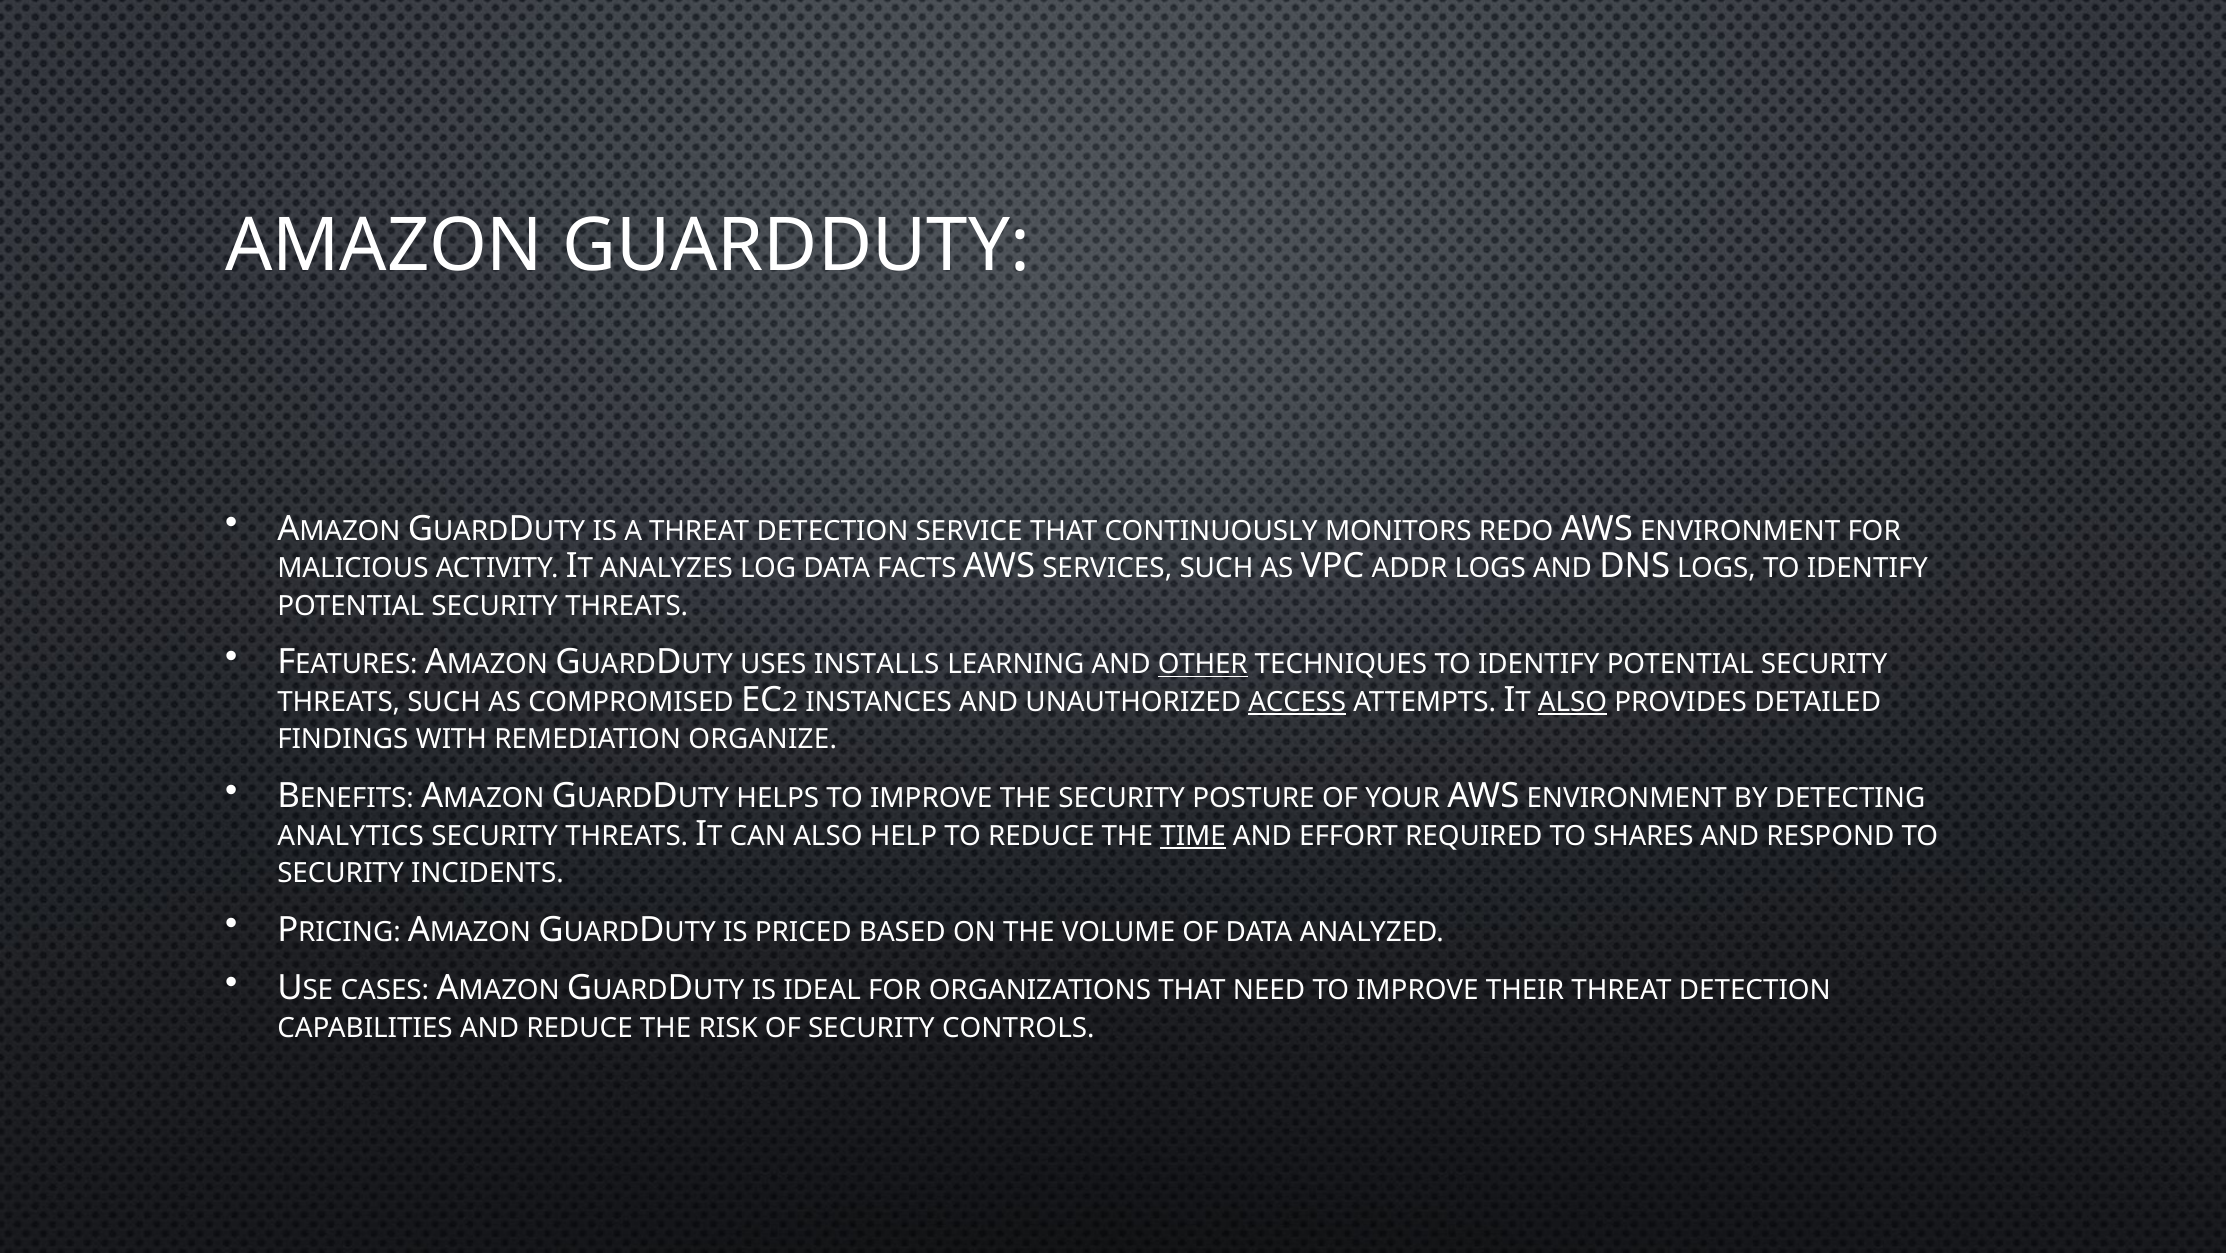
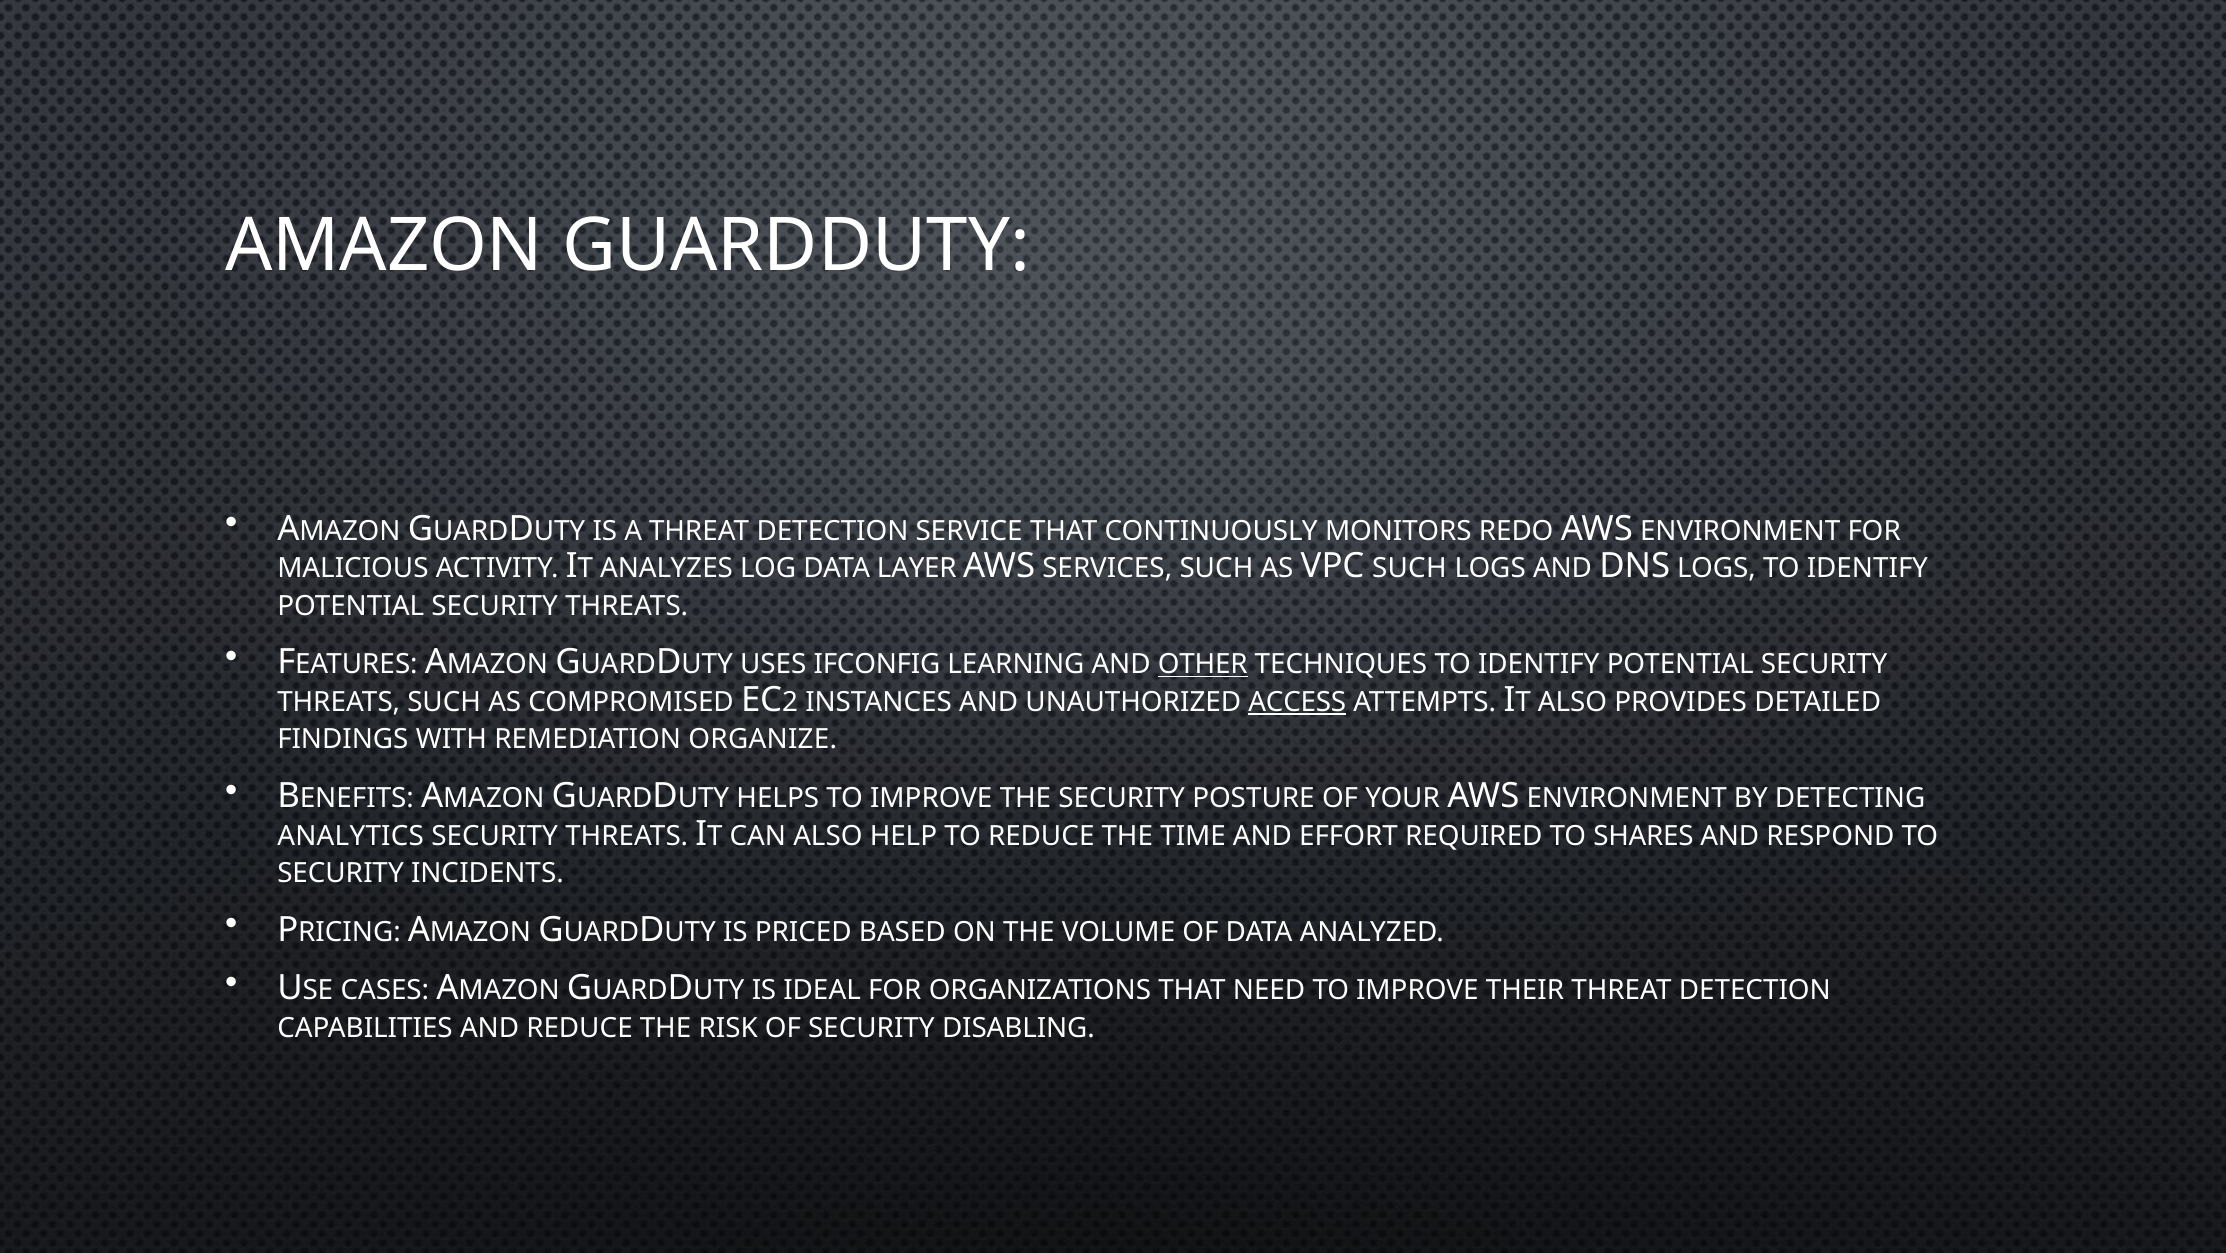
FACTS: FACTS -> LAYER
VPC ADDR: ADDR -> SUCH
INSTALLS: INSTALLS -> IFCONFIG
ALSO at (1572, 702) underline: present -> none
TIME underline: present -> none
CONTROLS: CONTROLS -> DISABLING
